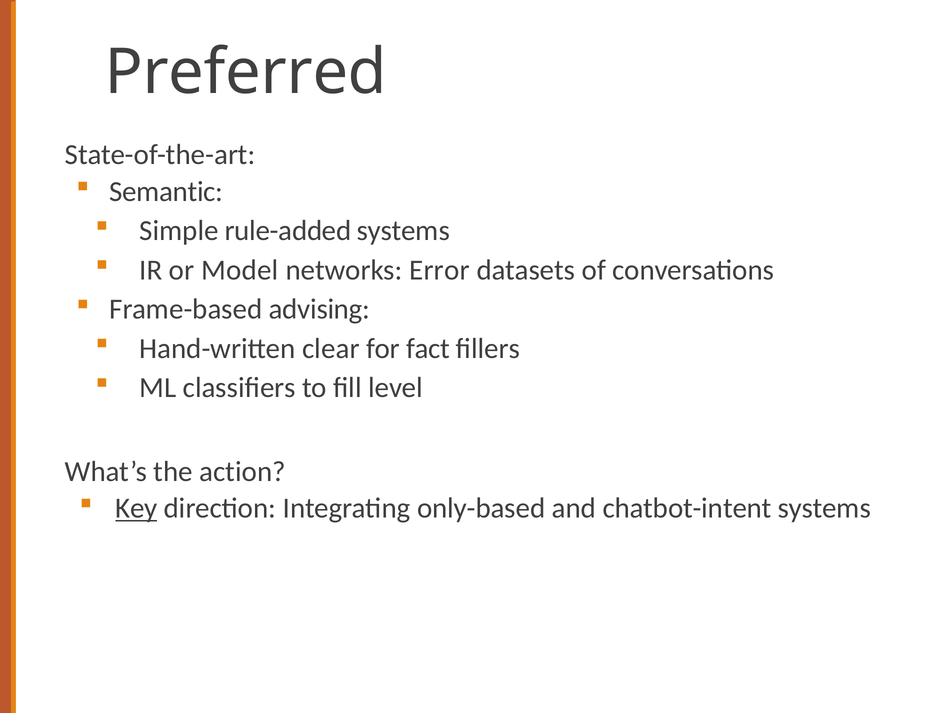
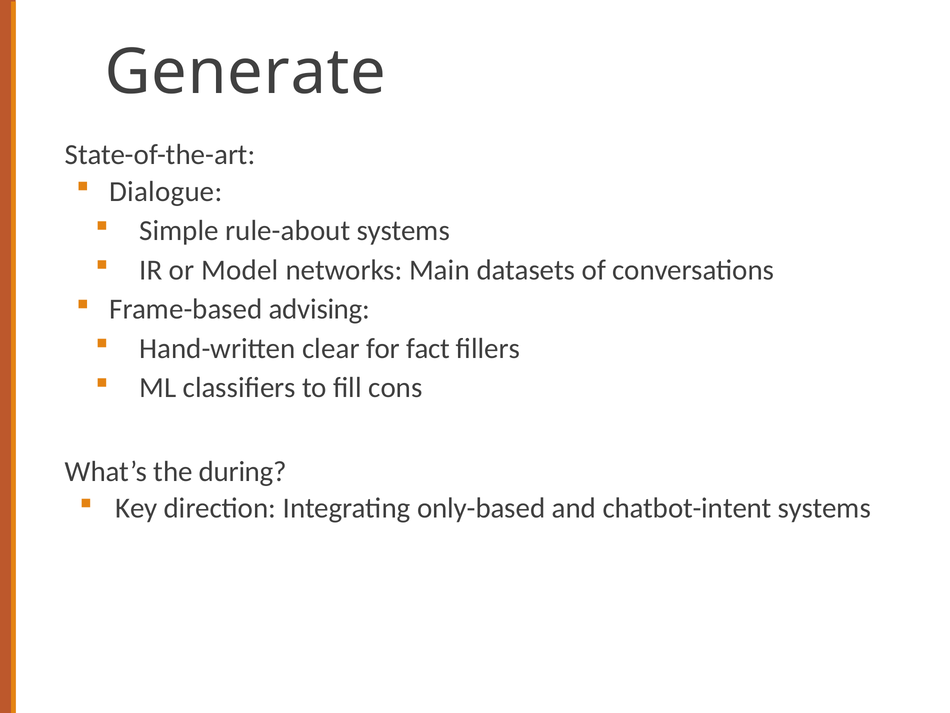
Preferred: Preferred -> Generate
Semantic: Semantic -> Dialogue
rule-added: rule-added -> rule-about
Error: Error -> Main
level: level -> cons
action: action -> during
Key underline: present -> none
